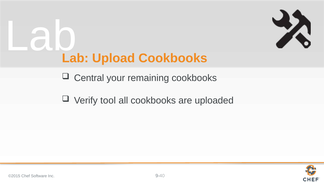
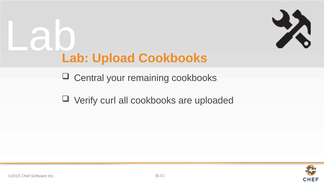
tool: tool -> curl
